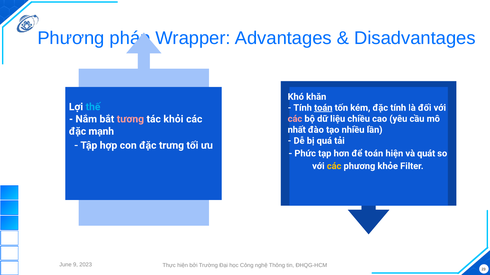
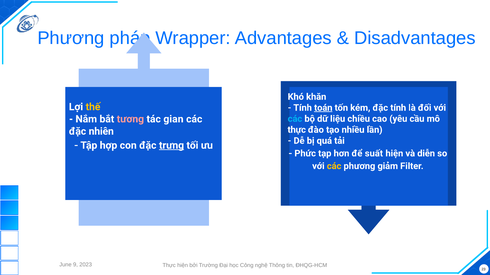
thế colour: light blue -> yellow
khỏi: khỏi -> gian
các at (295, 119) colour: pink -> light blue
nhất at (297, 130): nhất -> thực
mạnh: mạnh -> nhiên
trưng underline: none -> present
để toán: toán -> suất
quát: quát -> diễn
khỏe: khỏe -> giảm
